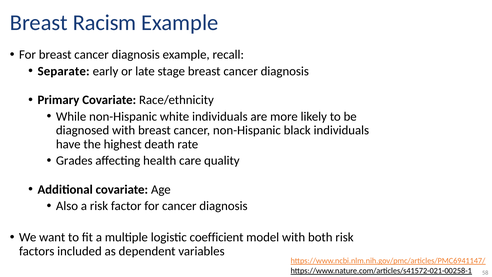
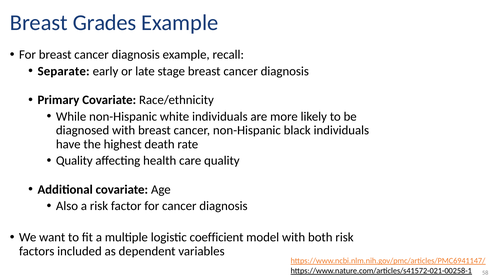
Racism: Racism -> Grades
Grades at (74, 160): Grades -> Quality
